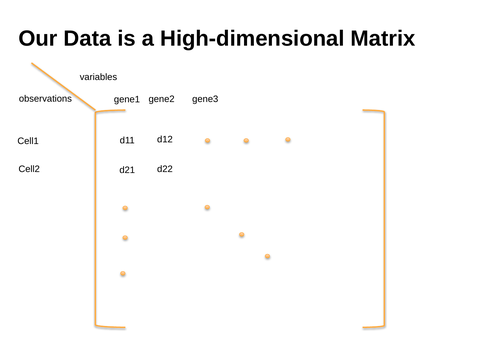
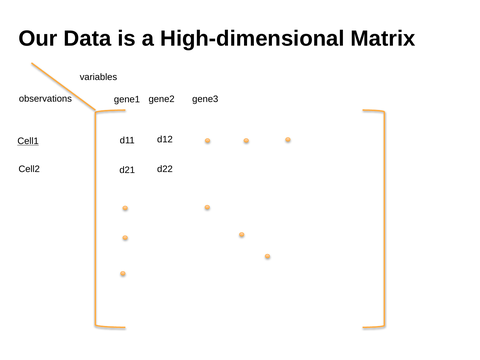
Cell1 underline: none -> present
